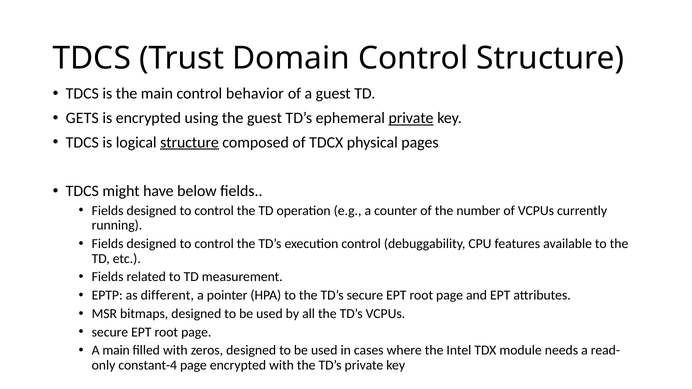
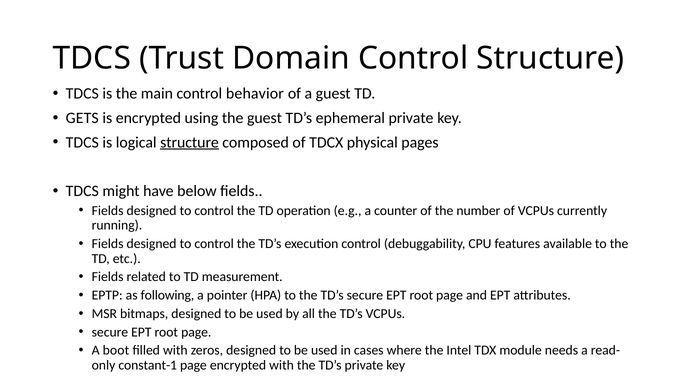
private at (411, 118) underline: present -> none
different: different -> following
A main: main -> boot
constant-4: constant-4 -> constant-1
